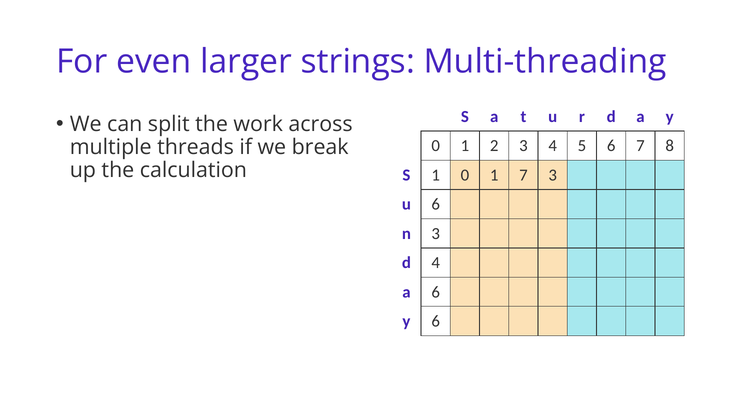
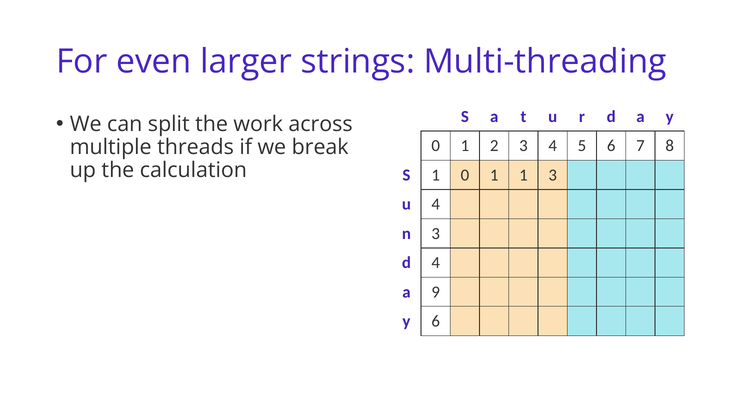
1 7: 7 -> 1
u 6: 6 -> 4
a 6: 6 -> 9
